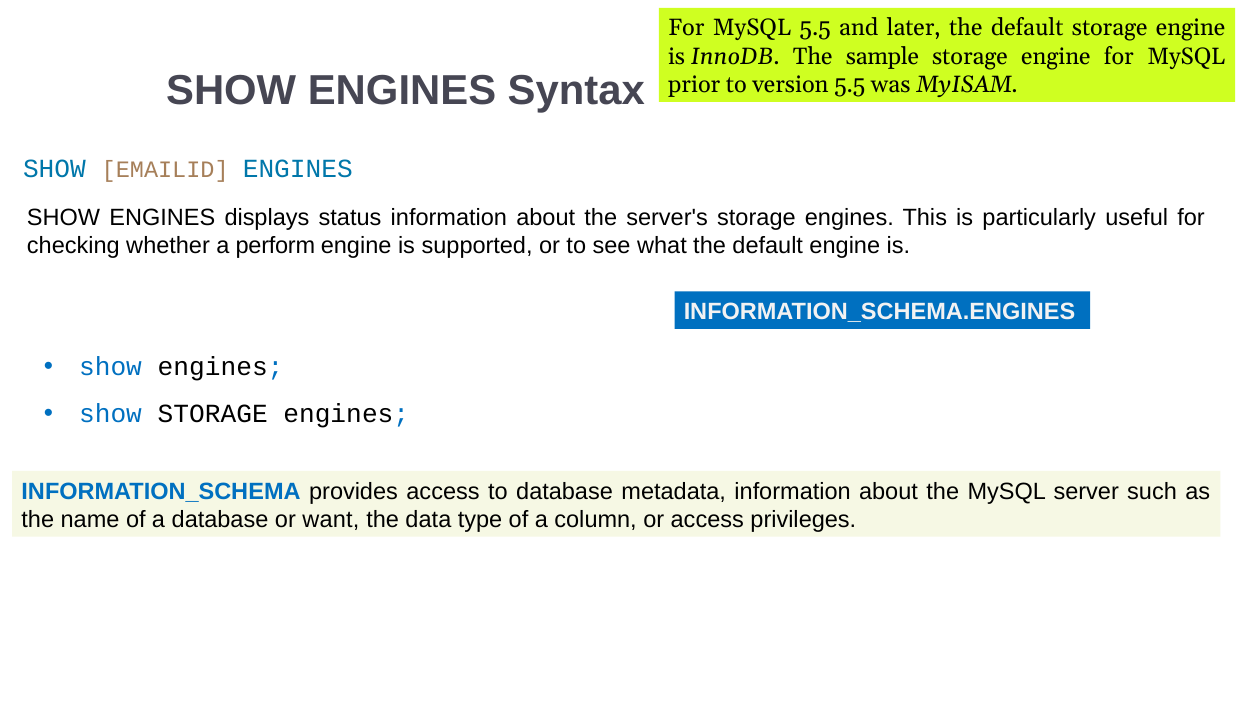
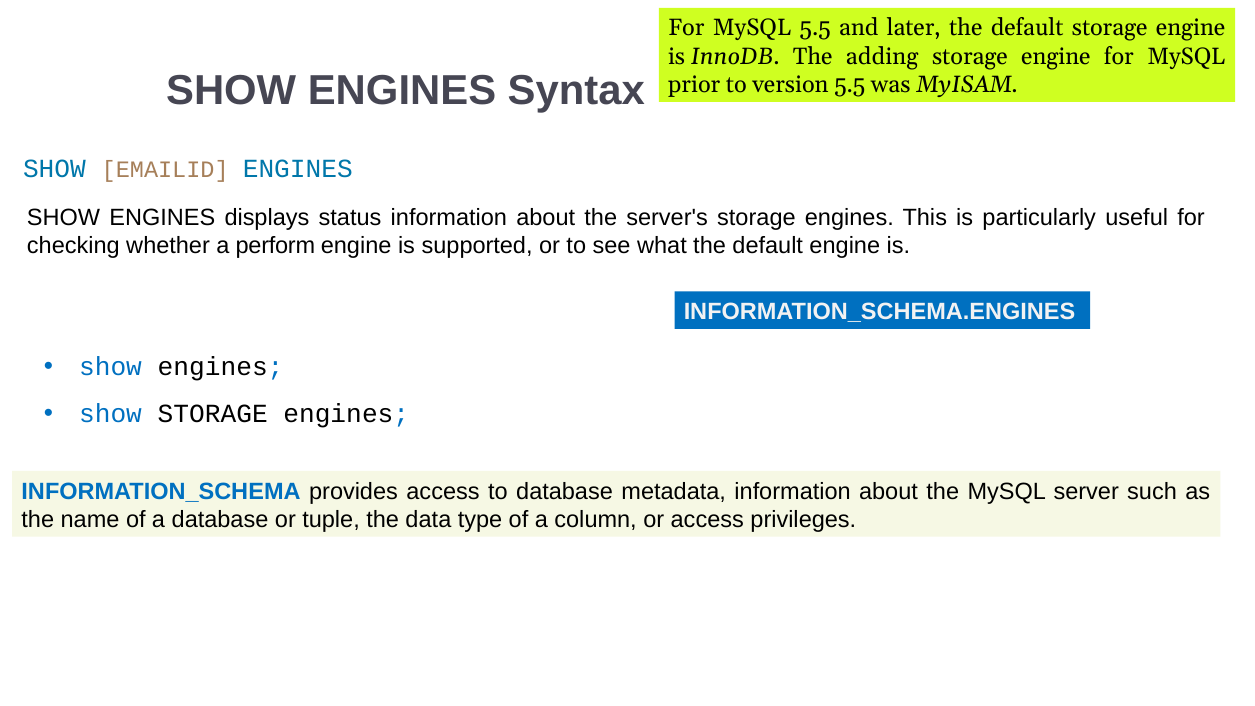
sample: sample -> adding
want: want -> tuple
